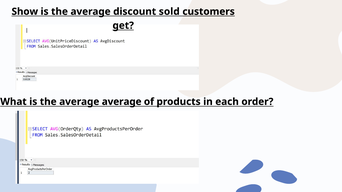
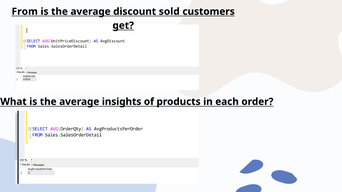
Show: Show -> From
average average: average -> insights
